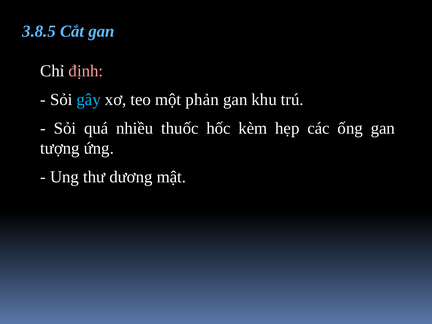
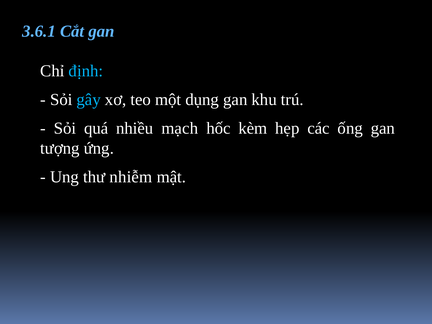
3.8.5: 3.8.5 -> 3.6.1
định colour: pink -> light blue
phản: phản -> dụng
thuốc: thuốc -> mạch
dương: dương -> nhiễm
